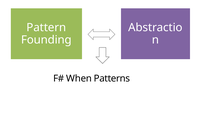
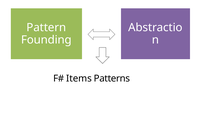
When: When -> Items
